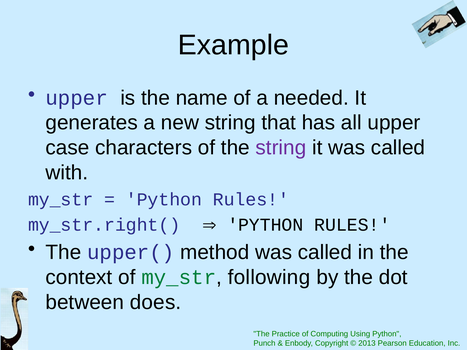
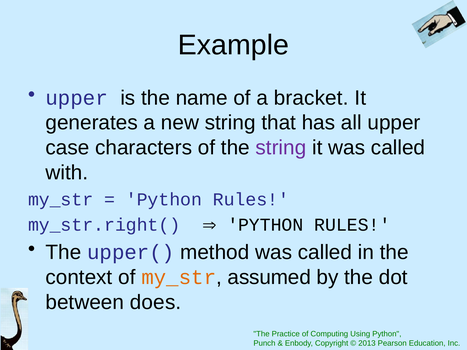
needed: needed -> bracket
my_str at (179, 278) colour: green -> orange
following: following -> assumed
